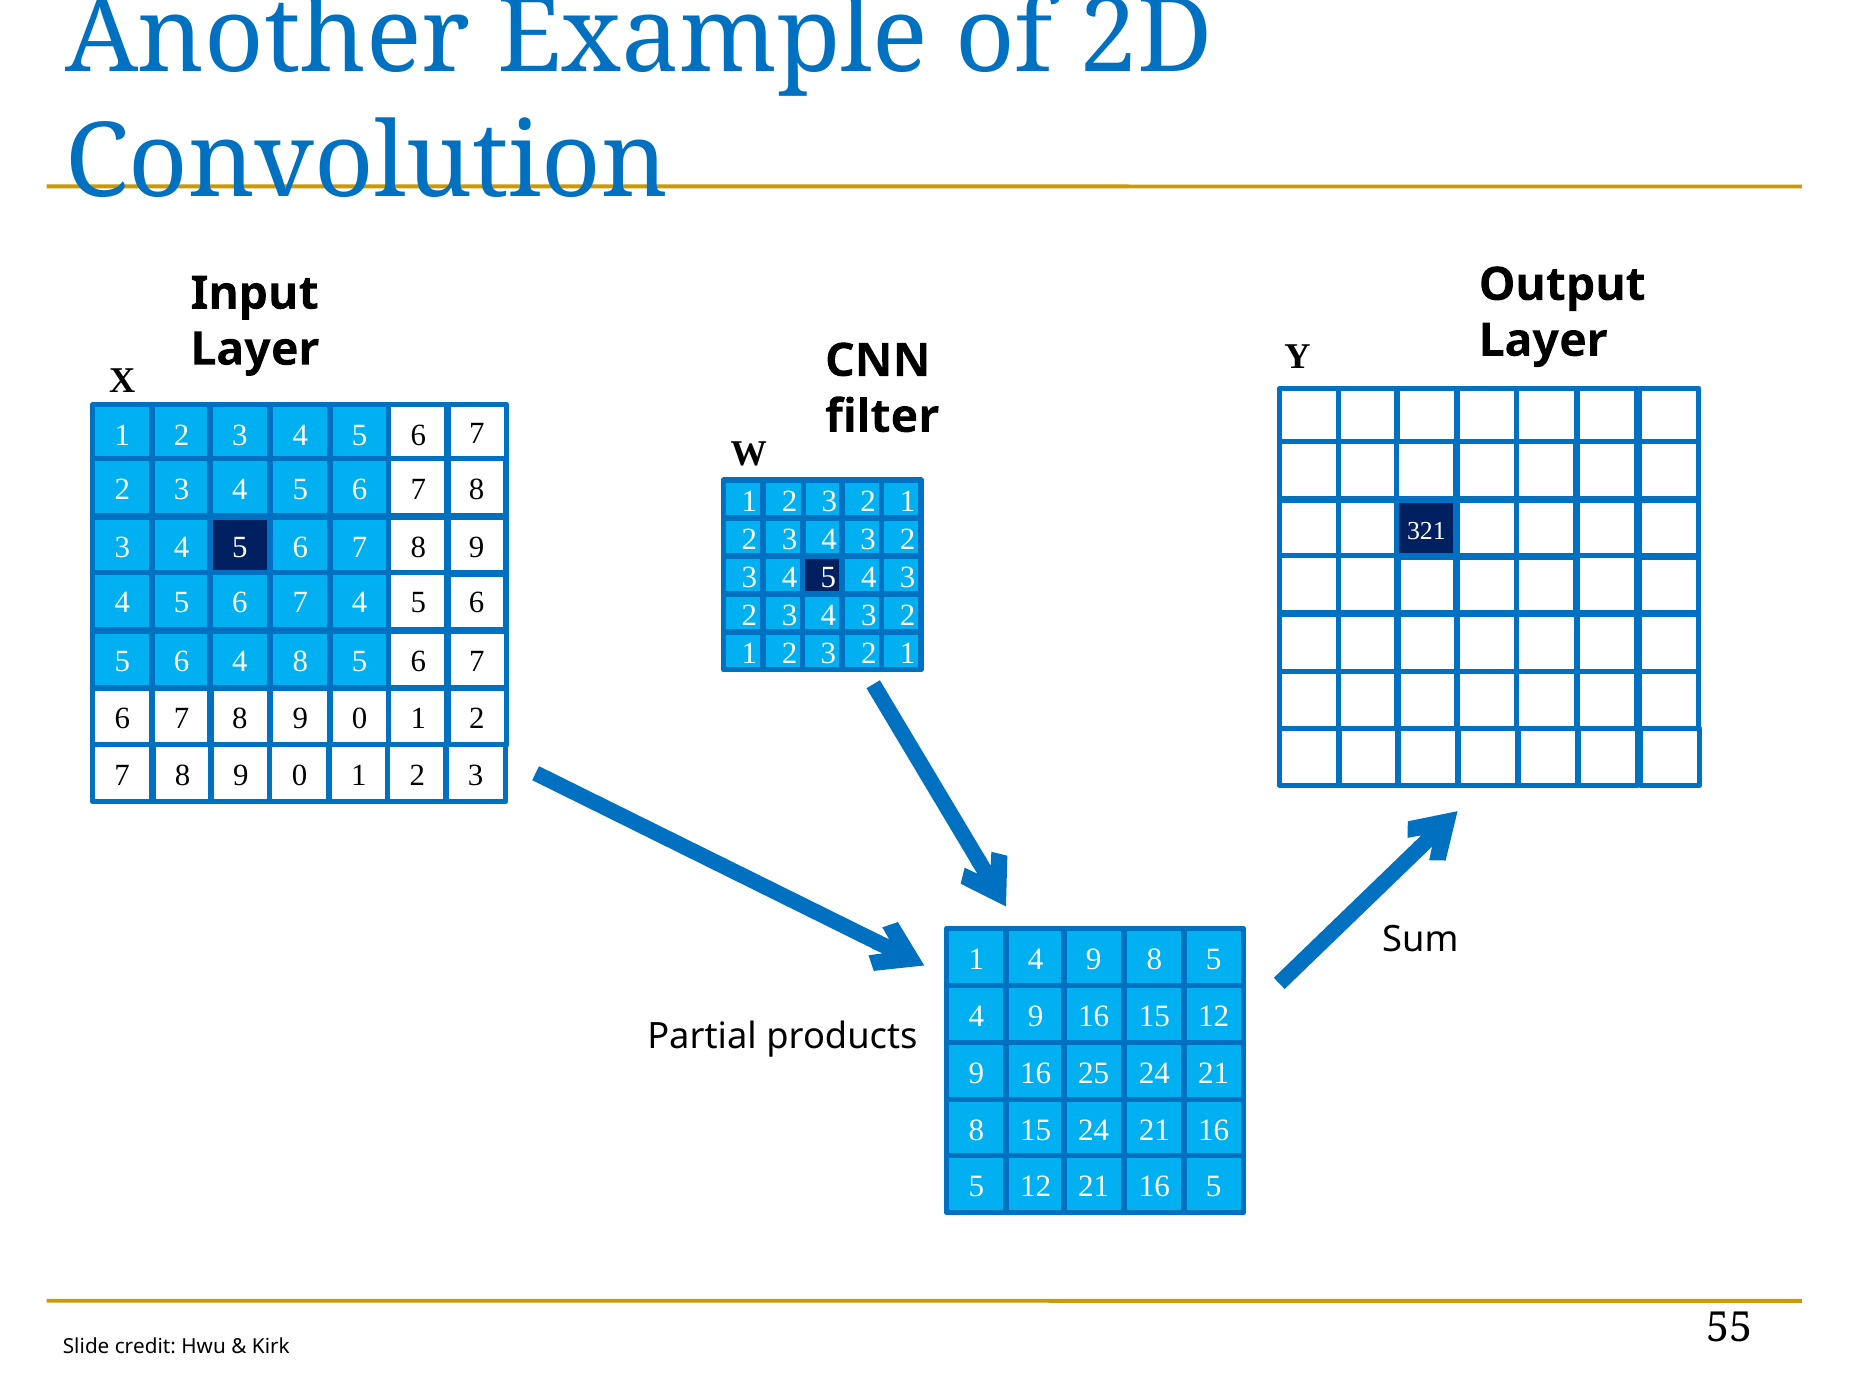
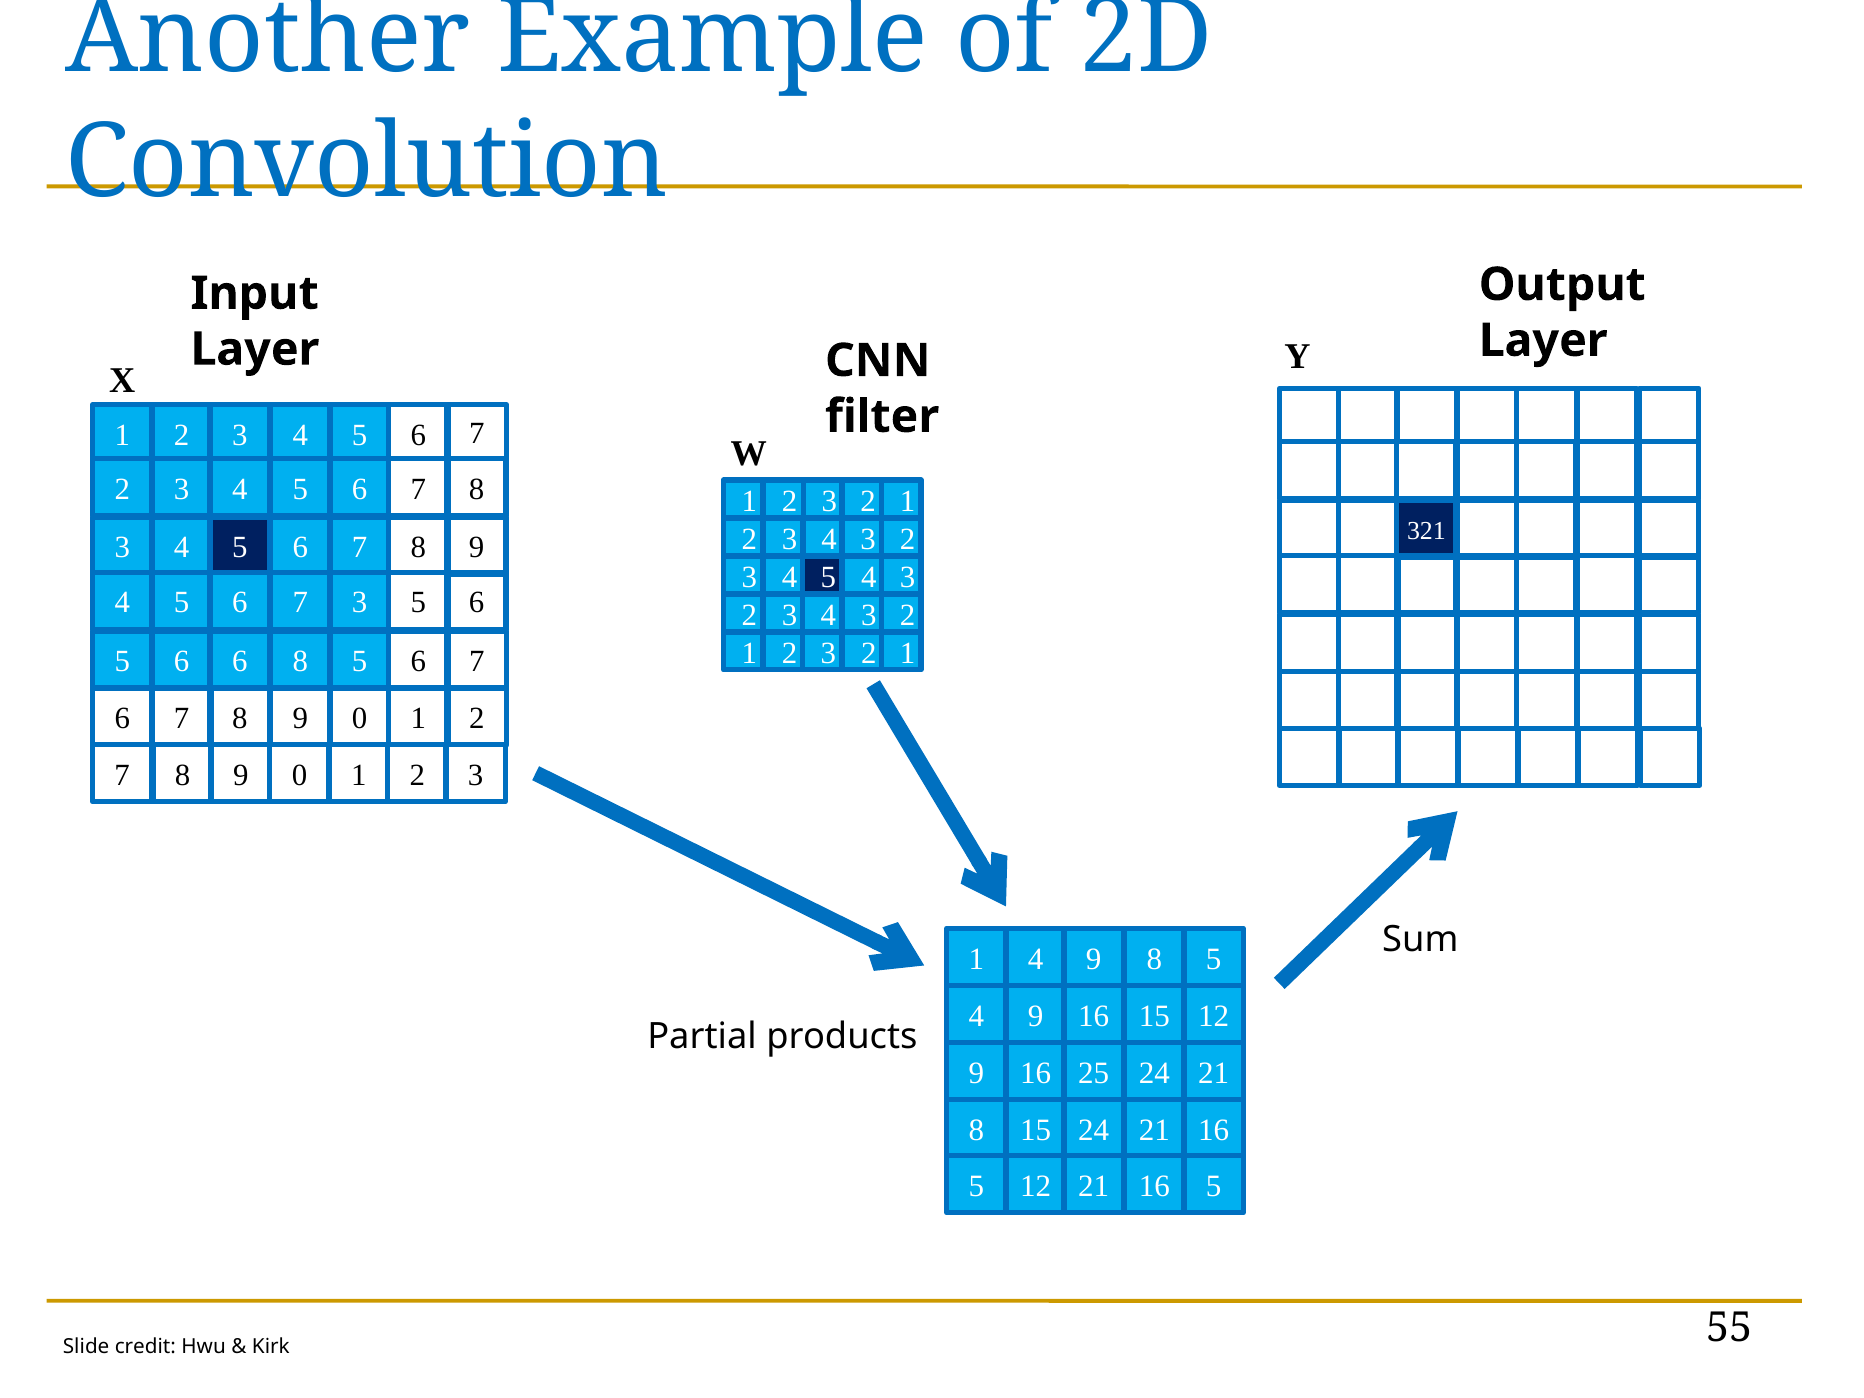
5 6 7 4: 4 -> 3
6 4: 4 -> 6
